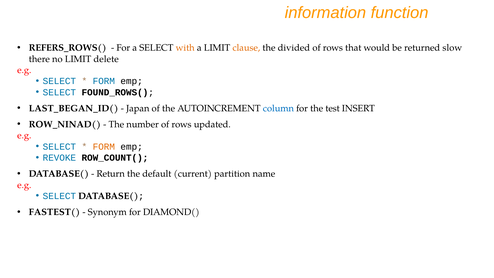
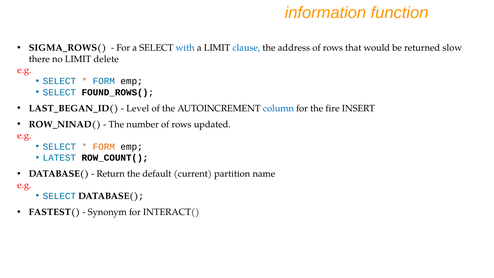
REFERS_ROWS(: REFERS_ROWS( -> SIGMA_ROWS(
with colour: orange -> blue
clause colour: orange -> blue
divided: divided -> address
Japan: Japan -> Level
test: test -> fire
REVOKE: REVOKE -> LATEST
DIAMOND(: DIAMOND( -> INTERACT(
